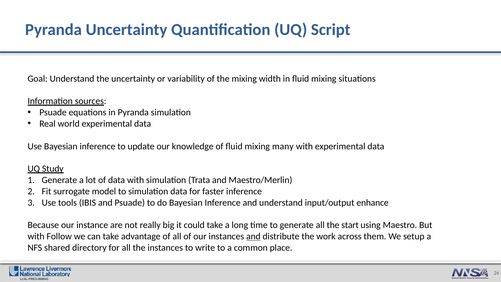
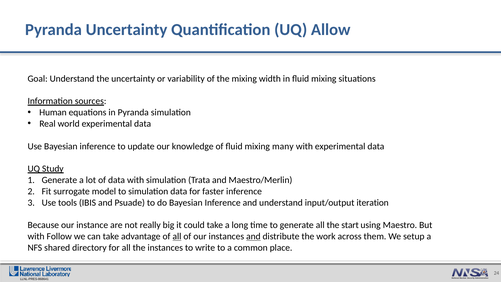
Script: Script -> Allow
Psuade at (53, 112): Psuade -> Human
enhance: enhance -> iteration
all at (177, 236) underline: none -> present
